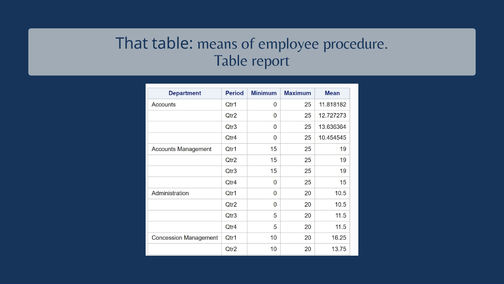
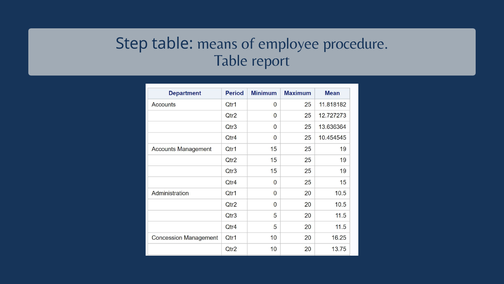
That: That -> Step
